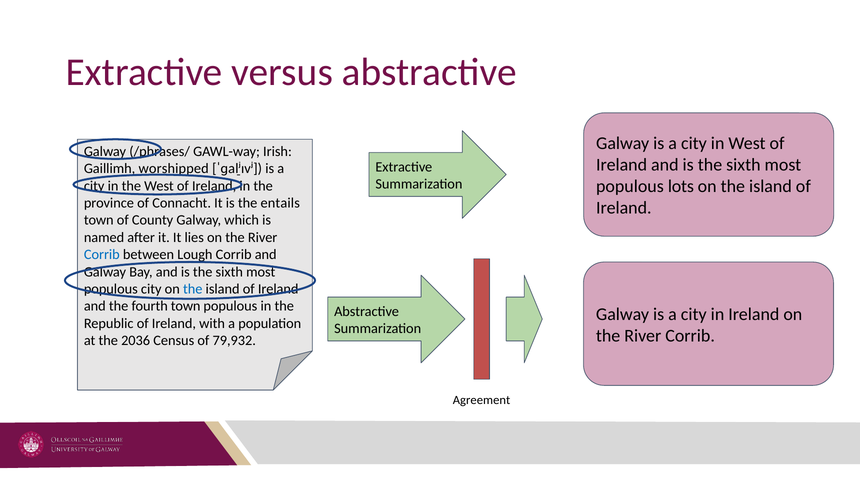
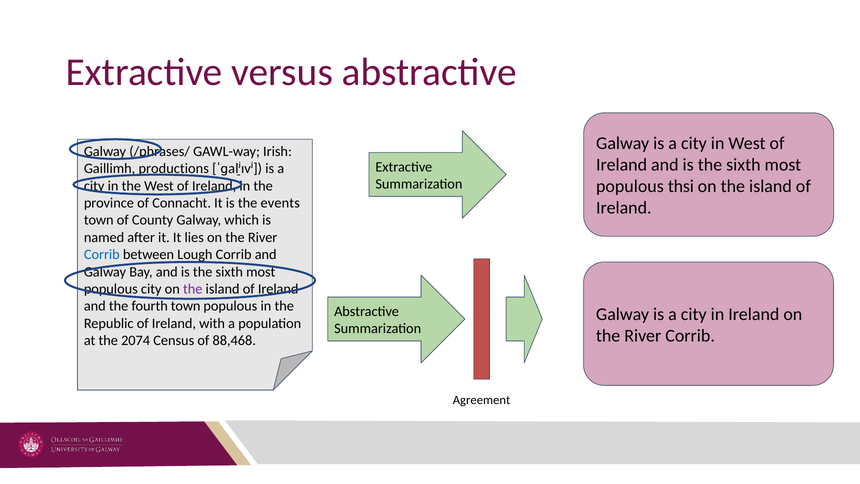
worshipped: worshipped -> productions
lots: lots -> thsi
entails: entails -> events
the at (193, 289) colour: blue -> purple
2036: 2036 -> 2074
79,932: 79,932 -> 88,468
